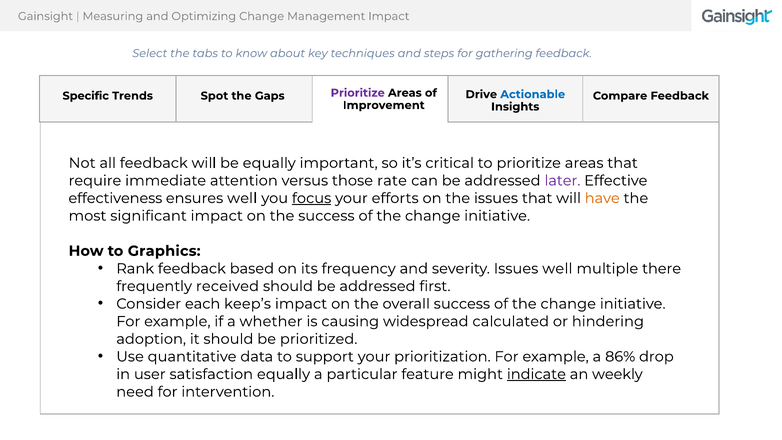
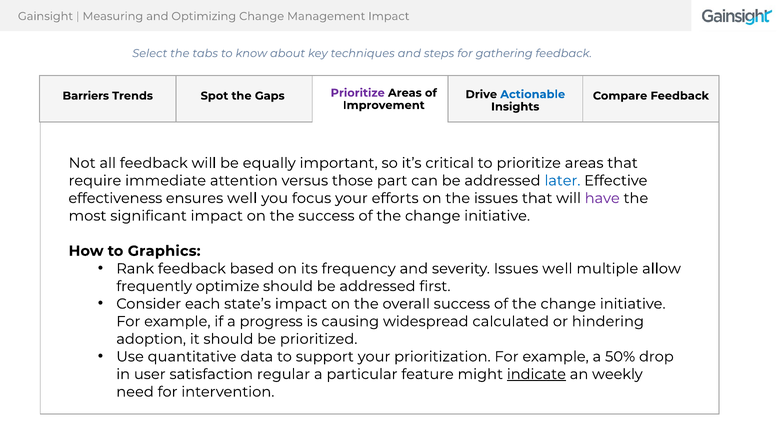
Specific: Specific -> Barriers
rate: rate -> part
later colour: purple -> blue
focus underline: present -> none
have colour: orange -> purple
there: there -> allow
received: received -> optimize
keep’s: keep’s -> state’s
whether: whether -> progress
86%: 86% -> 50%
satisfaction equally: equally -> regular
